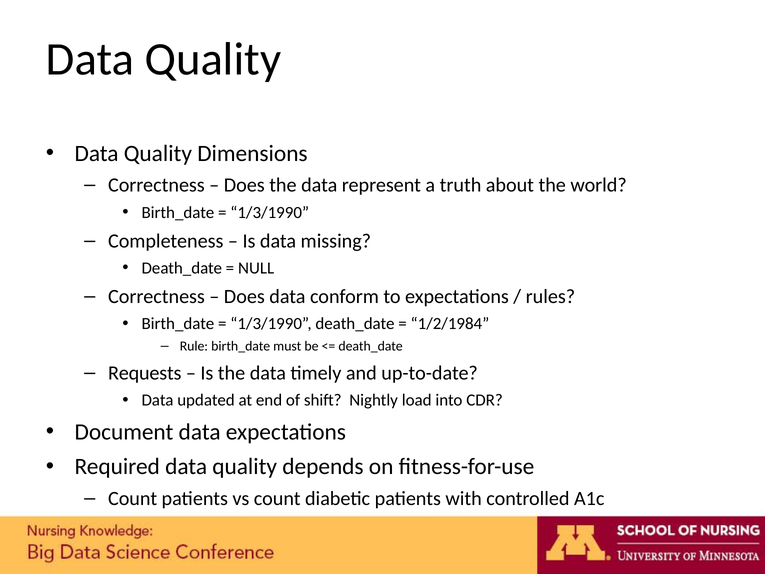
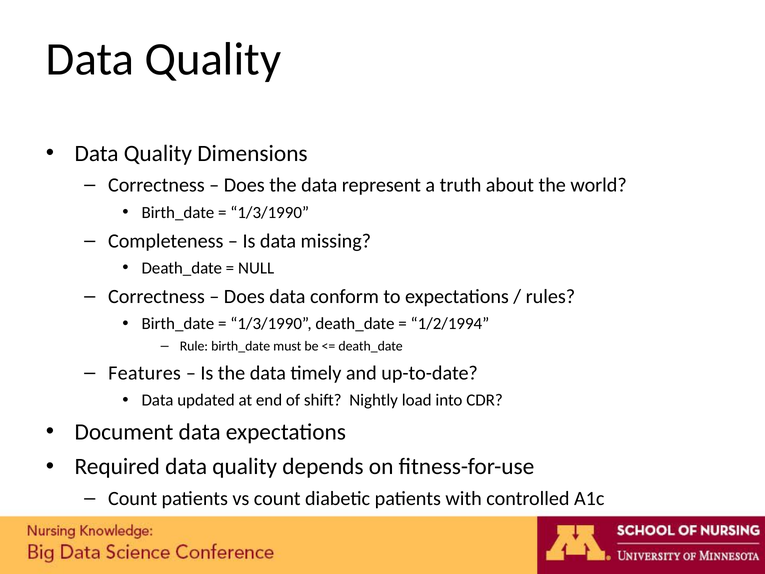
1/2/1984: 1/2/1984 -> 1/2/1994
Requests: Requests -> Features
